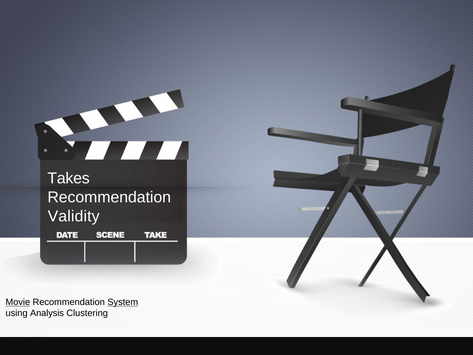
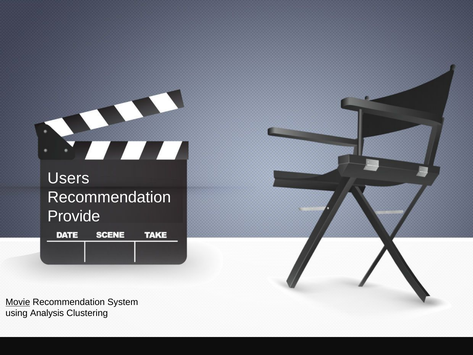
Takes: Takes -> Users
Validity: Validity -> Provide
System underline: present -> none
